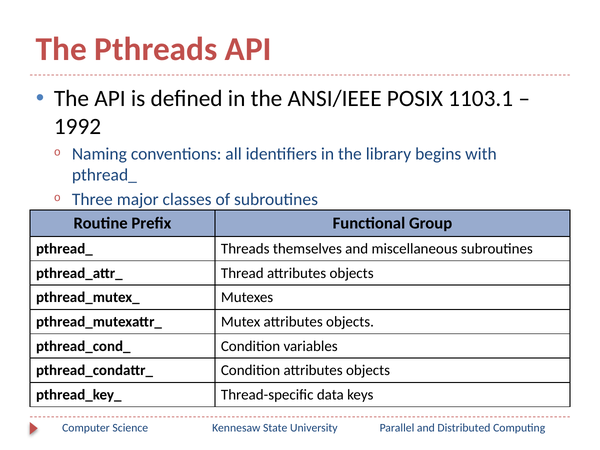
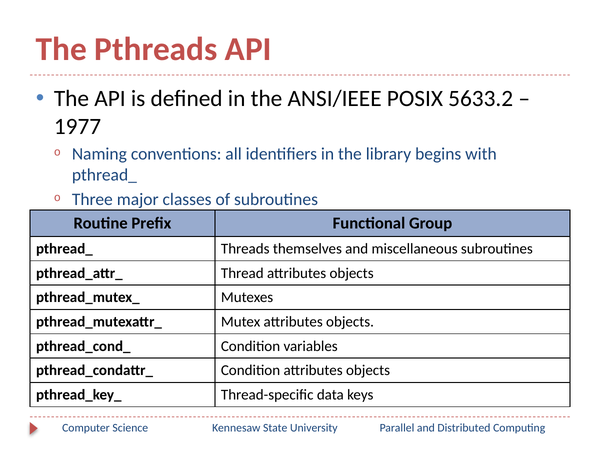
1103.1: 1103.1 -> 5633.2
1992: 1992 -> 1977
